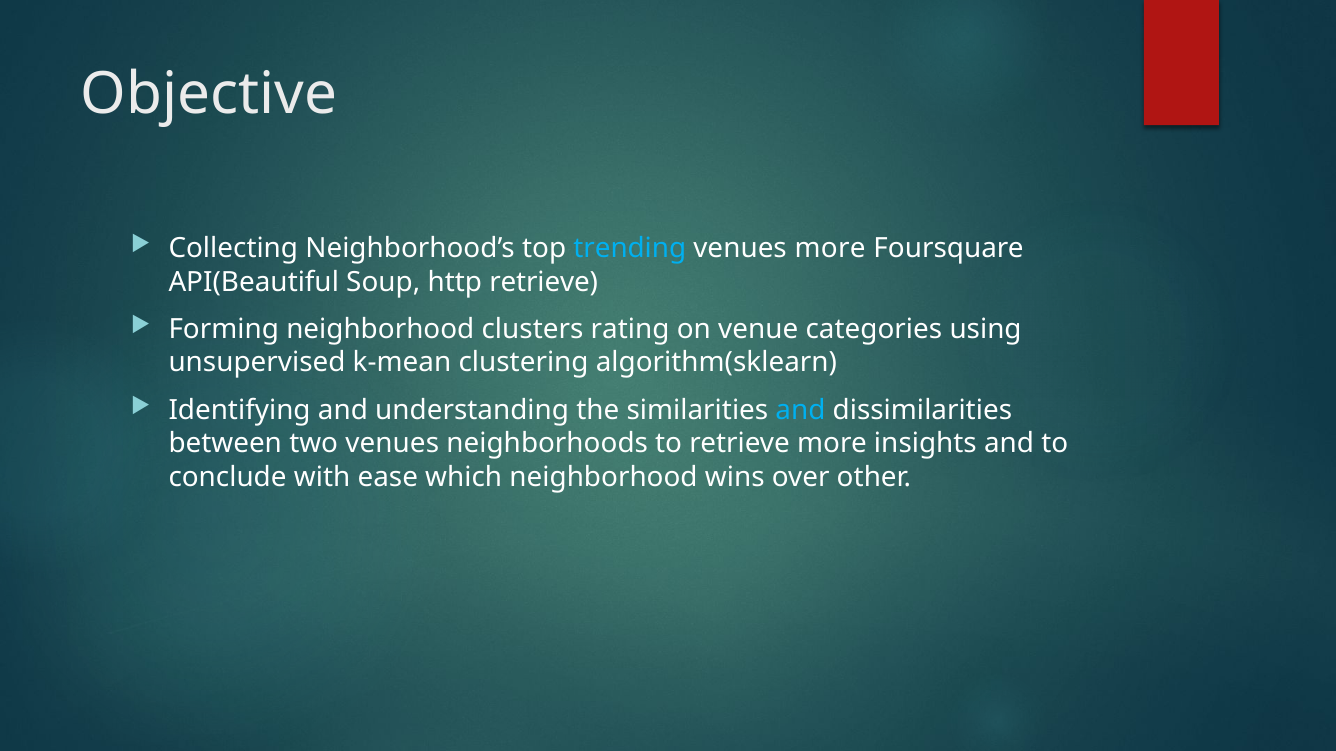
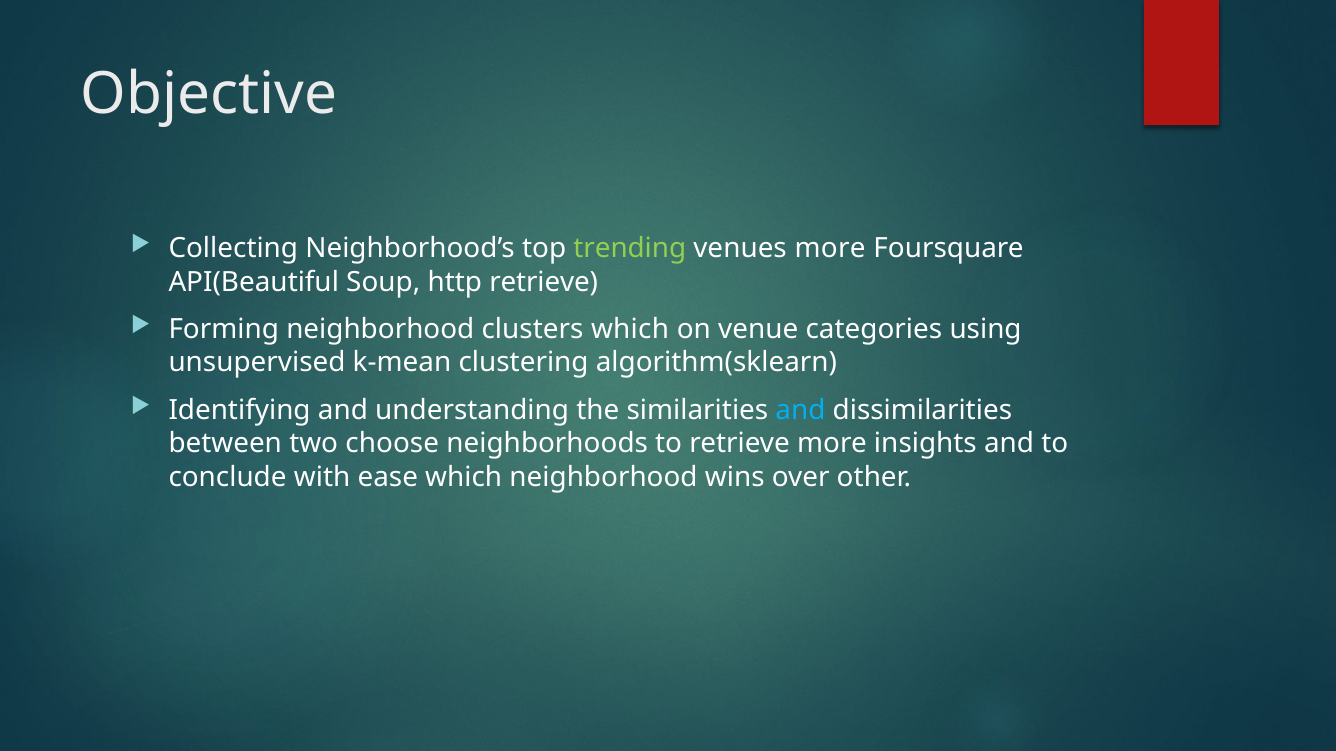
trending colour: light blue -> light green
clusters rating: rating -> which
two venues: venues -> choose
